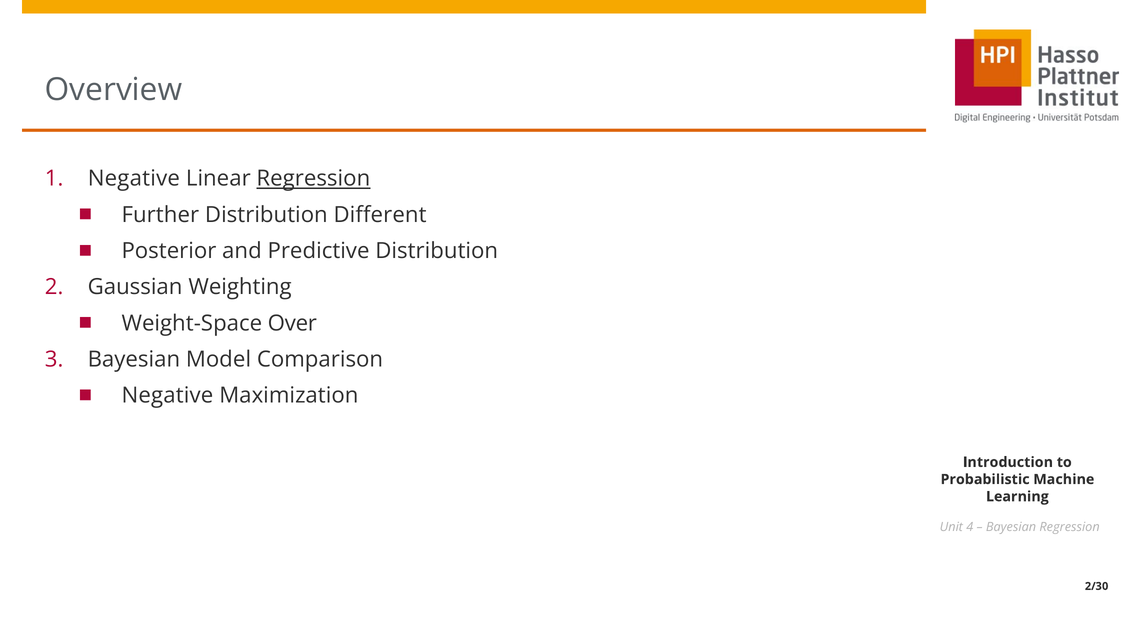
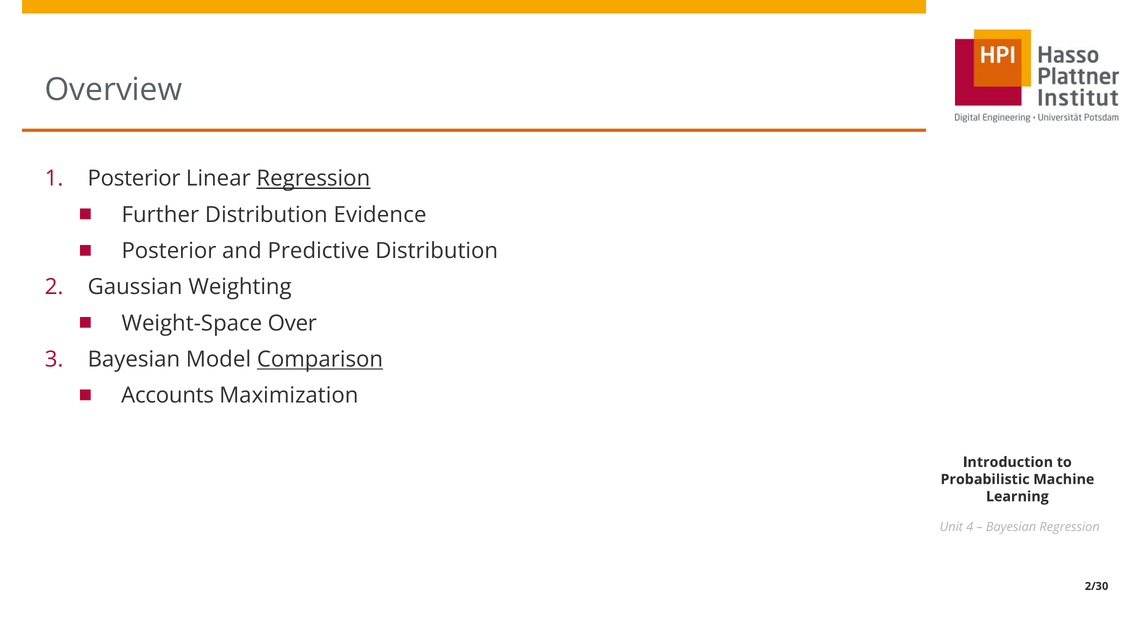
Negative at (134, 179): Negative -> Posterior
Different: Different -> Evidence
Comparison underline: none -> present
Negative at (167, 396): Negative -> Accounts
